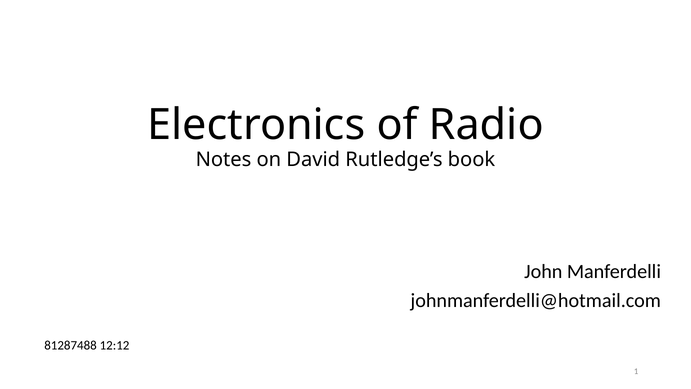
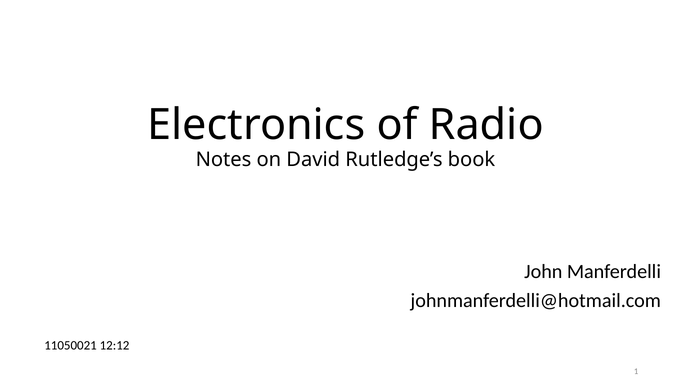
81287488: 81287488 -> 11050021
